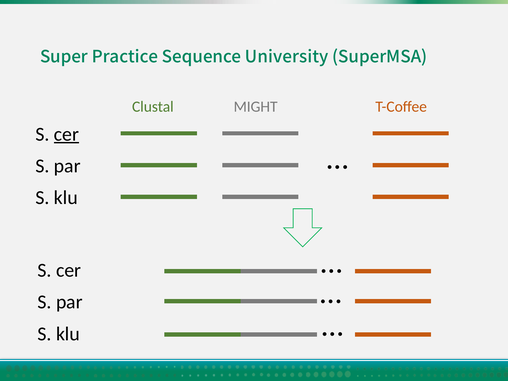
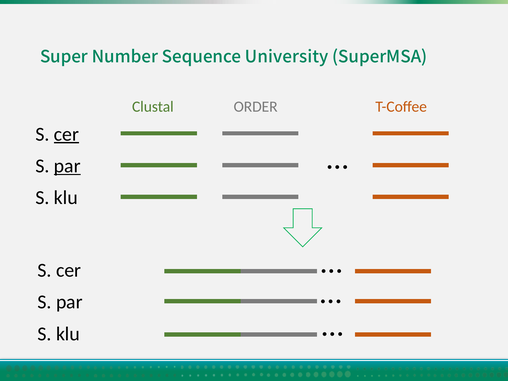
Practice: Practice -> Number
MIGHT: MIGHT -> ORDER
par at (67, 166) underline: none -> present
